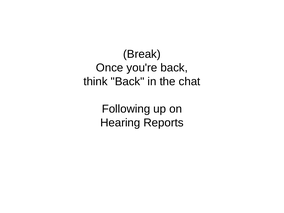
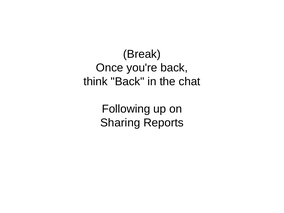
Hearing: Hearing -> Sharing
